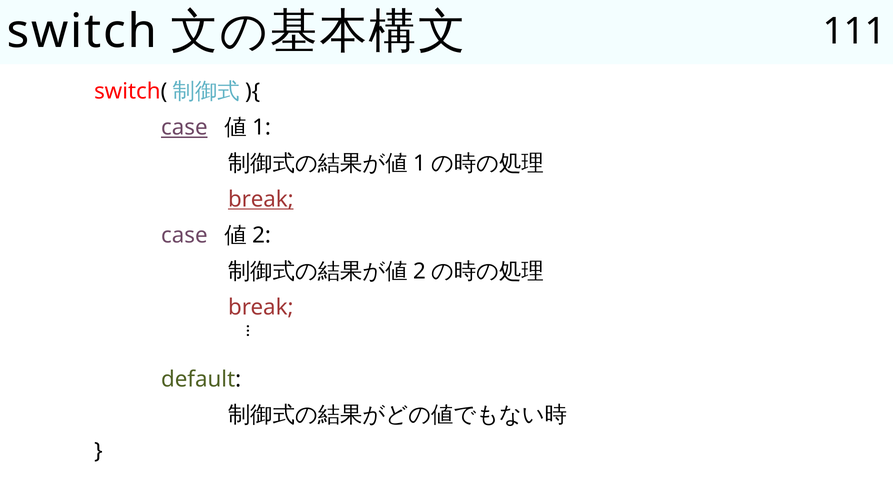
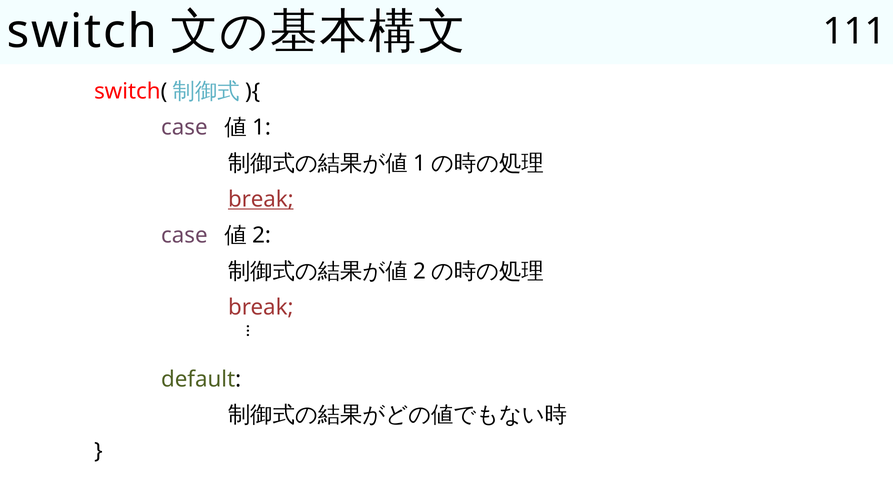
case at (184, 128) underline: present -> none
